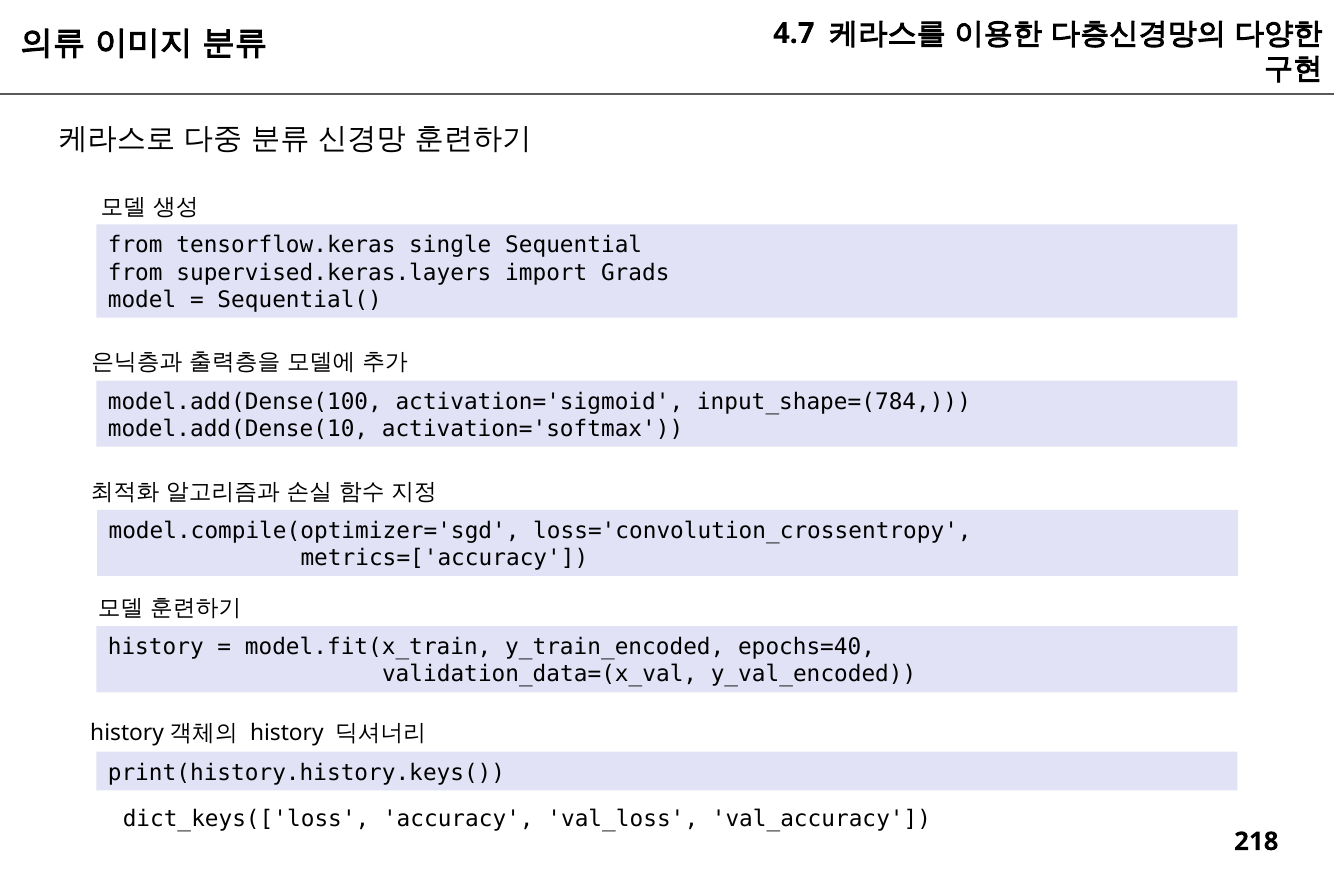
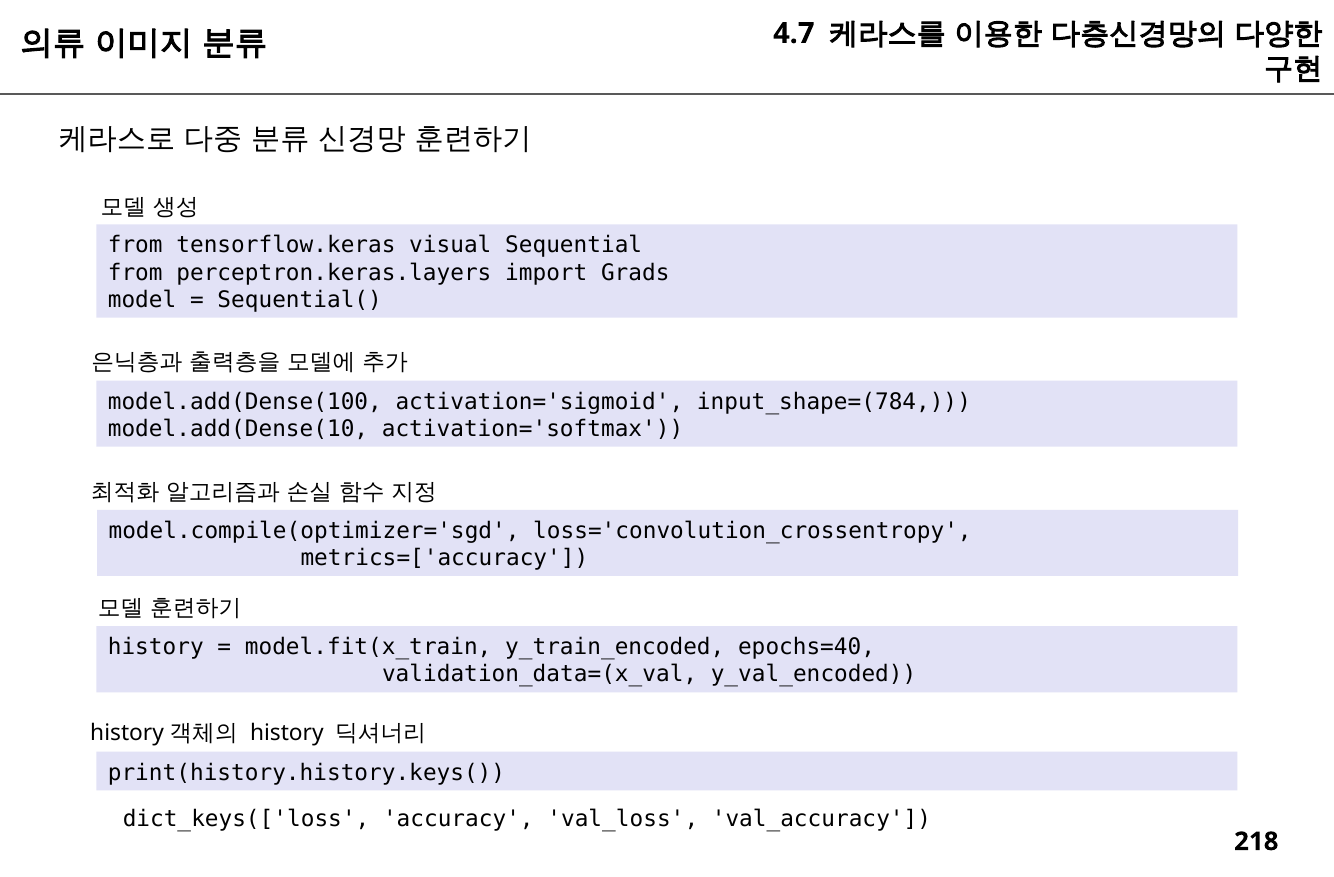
single: single -> visual
supervised.keras.layers: supervised.keras.layers -> perceptron.keras.layers
